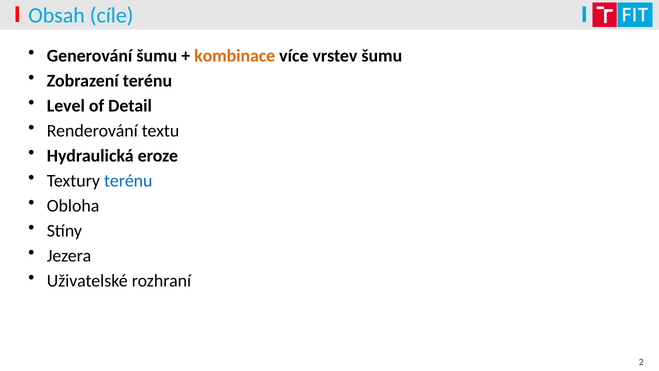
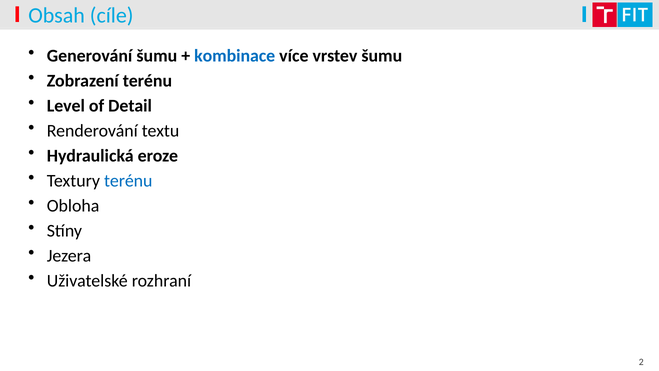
kombinace colour: orange -> blue
